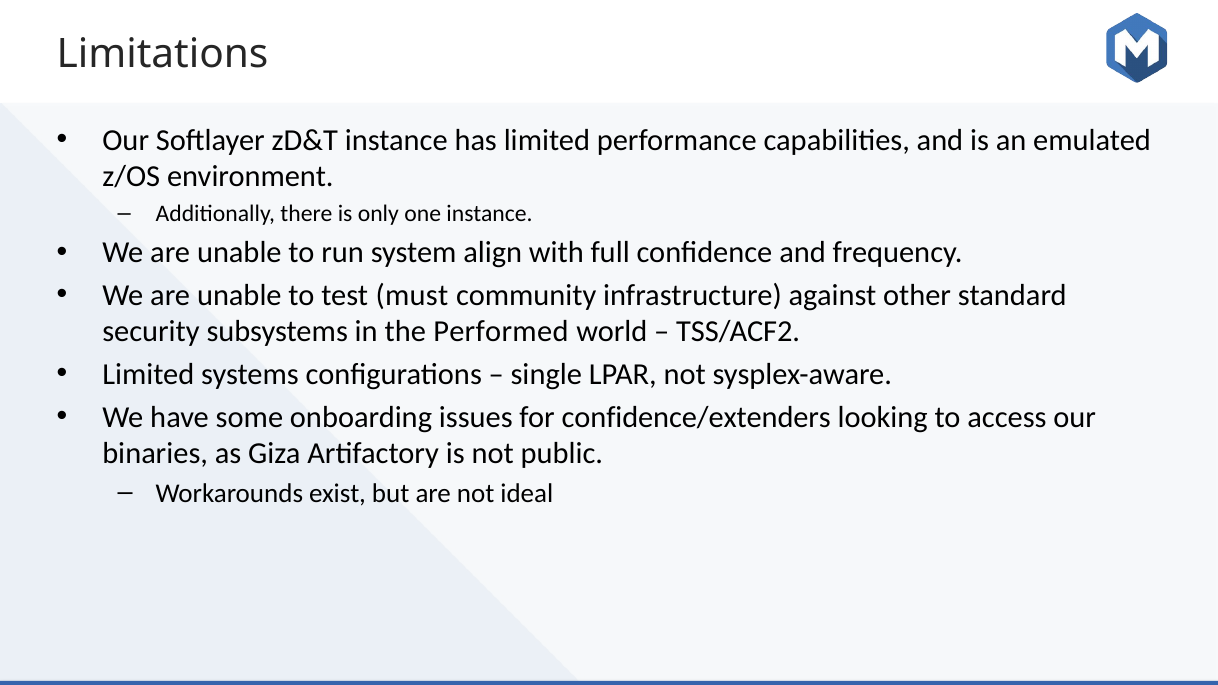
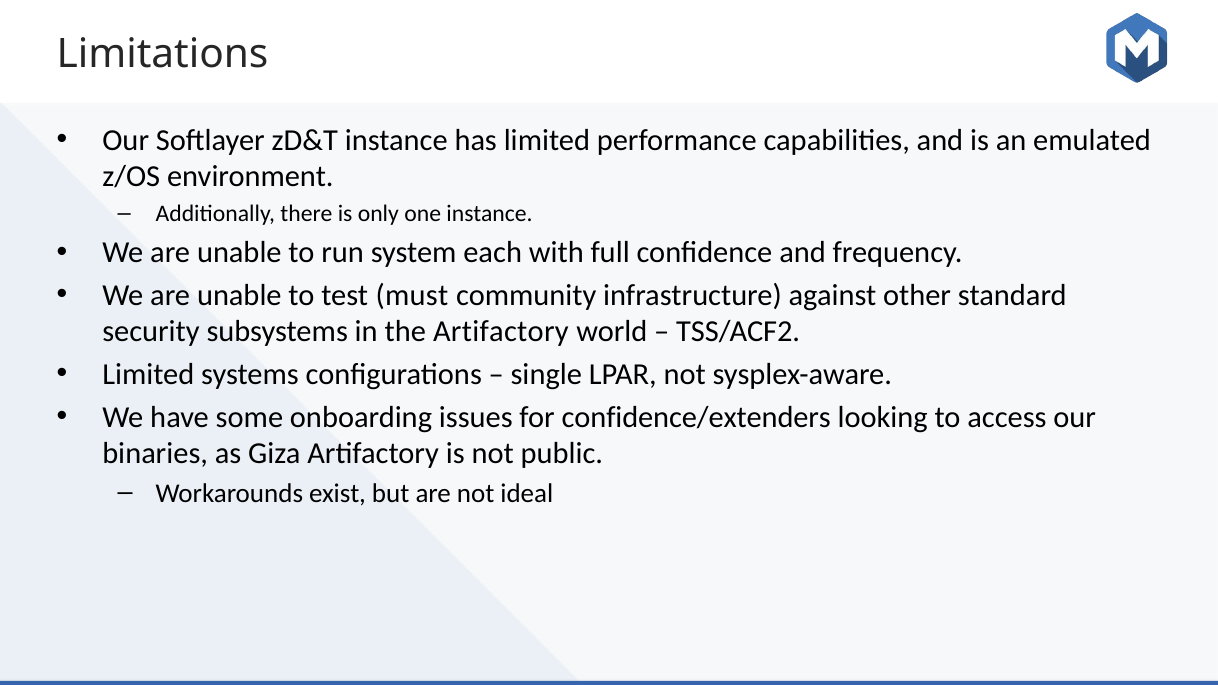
align: align -> each
the Performed: Performed -> Artifactory
